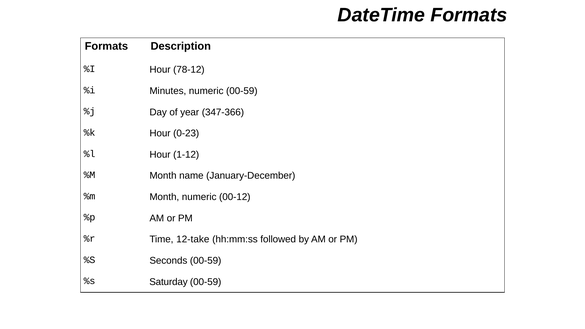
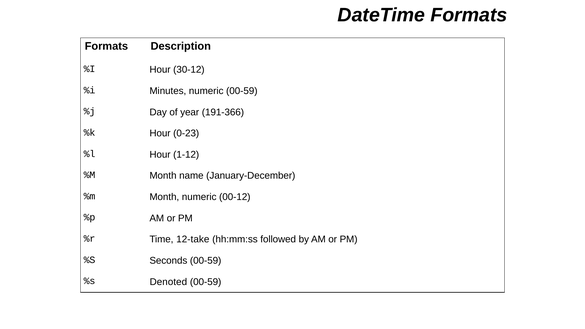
78-12: 78-12 -> 30-12
347-366: 347-366 -> 191-366
Saturday: Saturday -> Denoted
